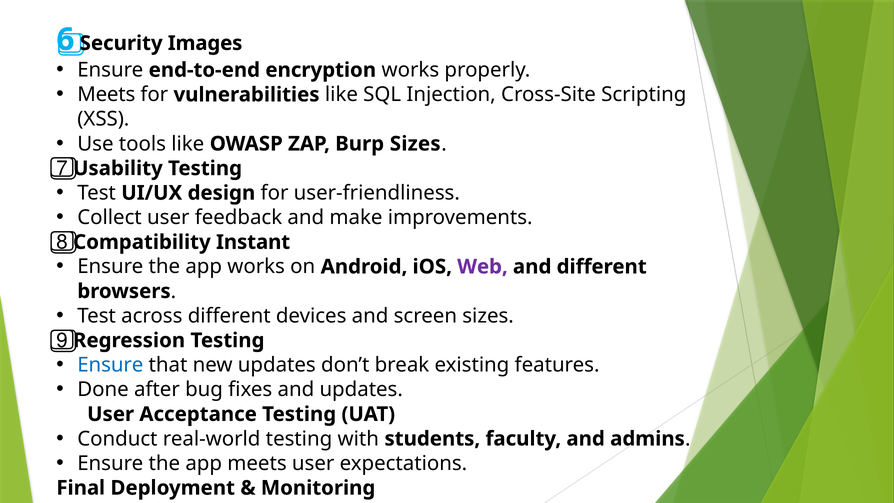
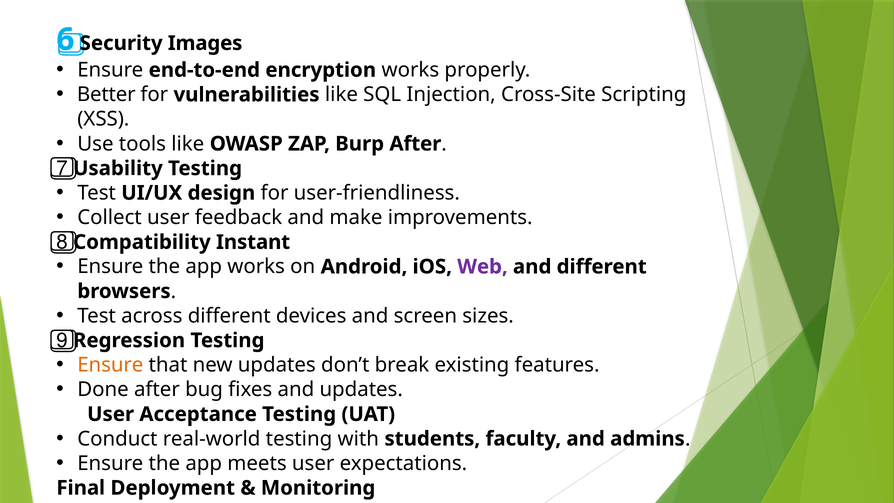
Meets at (106, 95): Meets -> Better
Burp Sizes: Sizes -> After
Ensure at (110, 365) colour: blue -> orange
